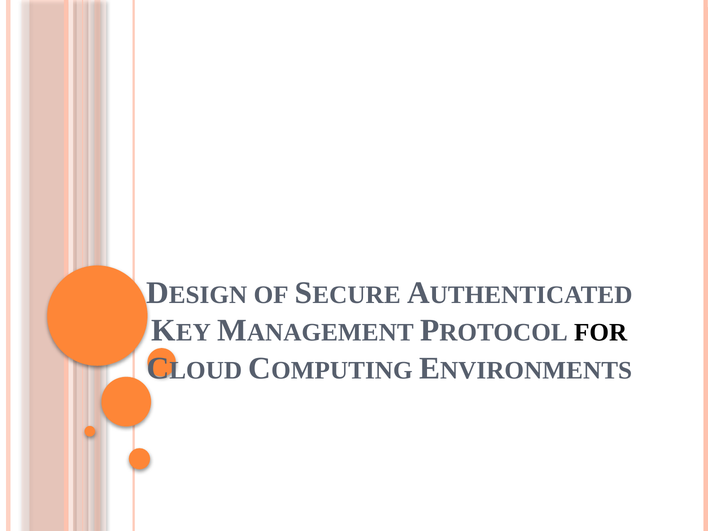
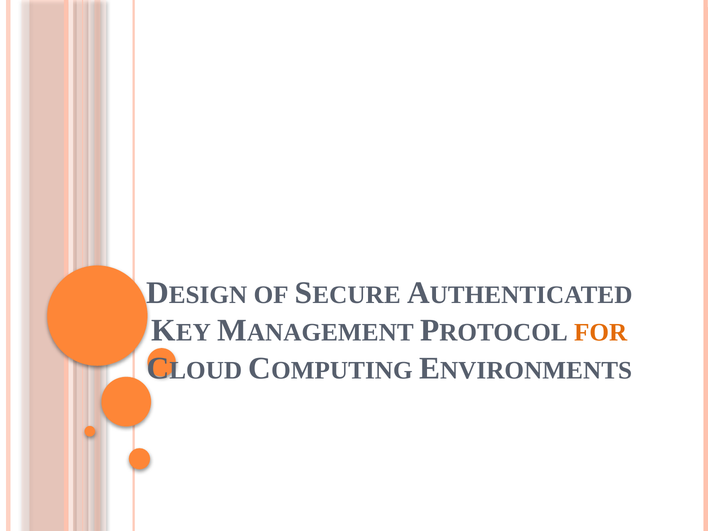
FOR colour: black -> orange
